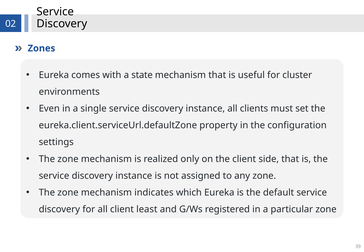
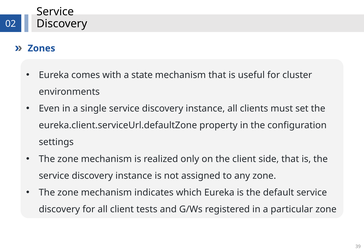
least: least -> tests
